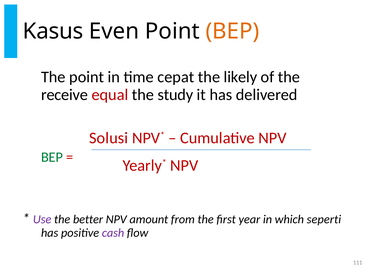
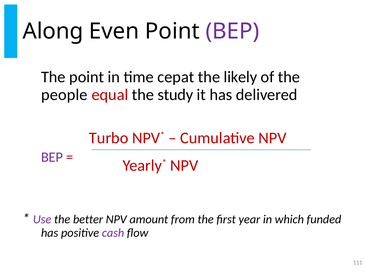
Kasus: Kasus -> Along
BEP at (232, 31) colour: orange -> purple
receive: receive -> people
Solusi: Solusi -> Turbo
BEP at (52, 157) colour: green -> purple
seperti: seperti -> funded
